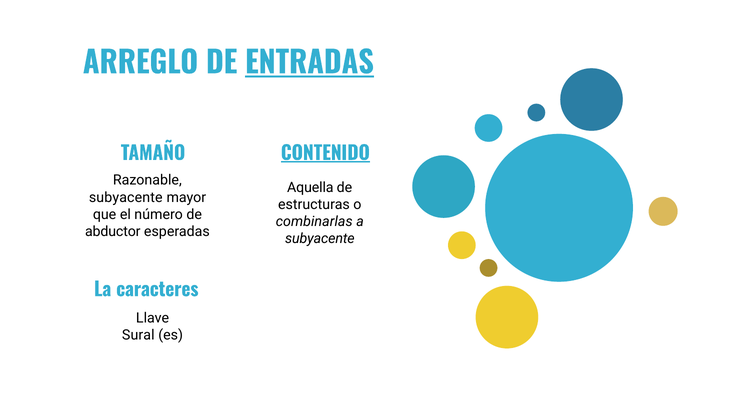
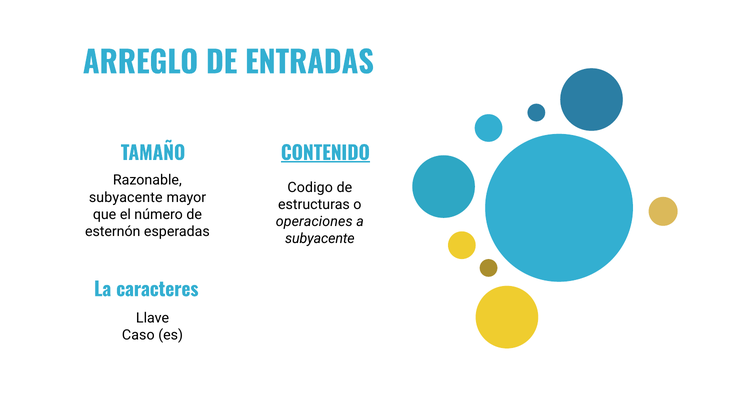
ENTRADAS underline: present -> none
Aquella: Aquella -> Codigo
combinarlas: combinarlas -> operaciones
abductor: abductor -> esternón
Sural: Sural -> Caso
